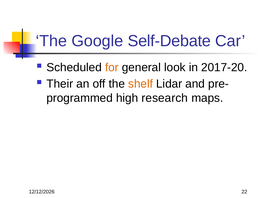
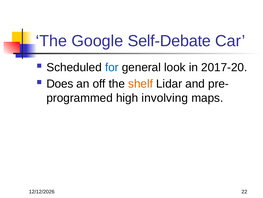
for colour: orange -> blue
Their: Their -> Does
research: research -> involving
